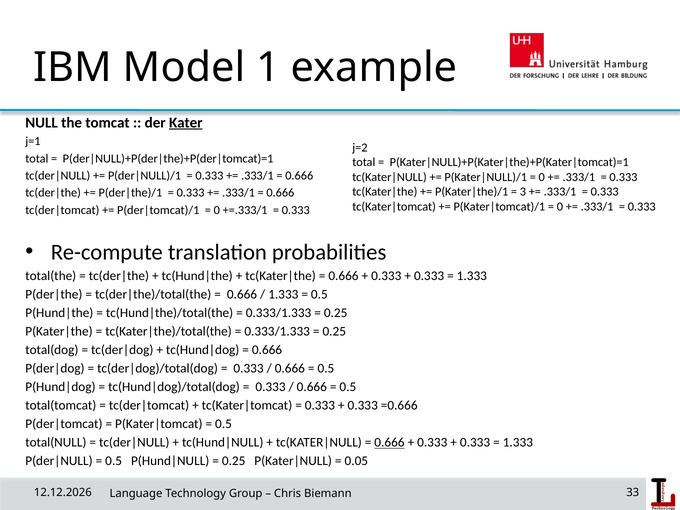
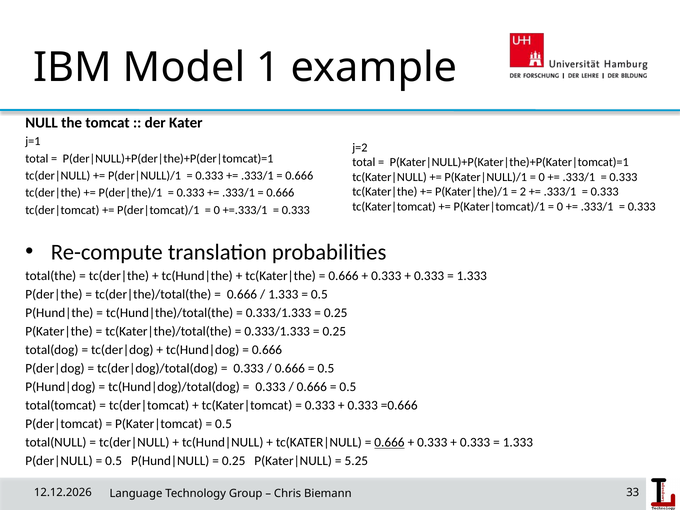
Kater underline: present -> none
3: 3 -> 2
0.05: 0.05 -> 5.25
